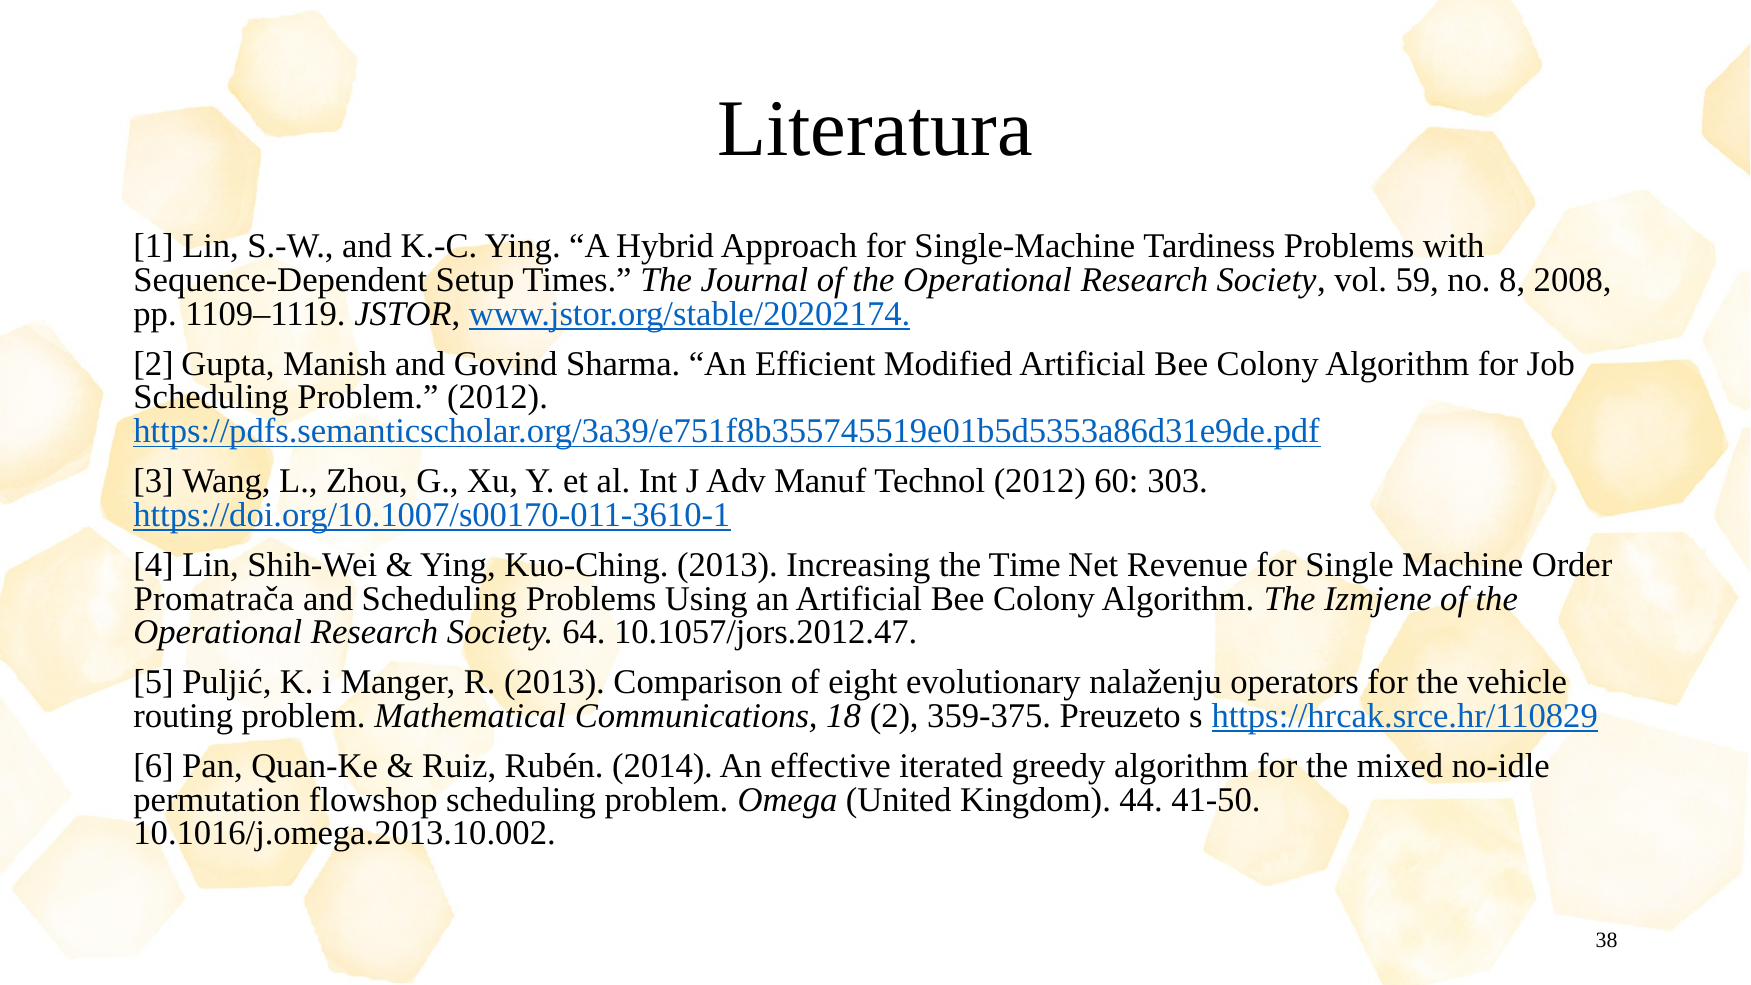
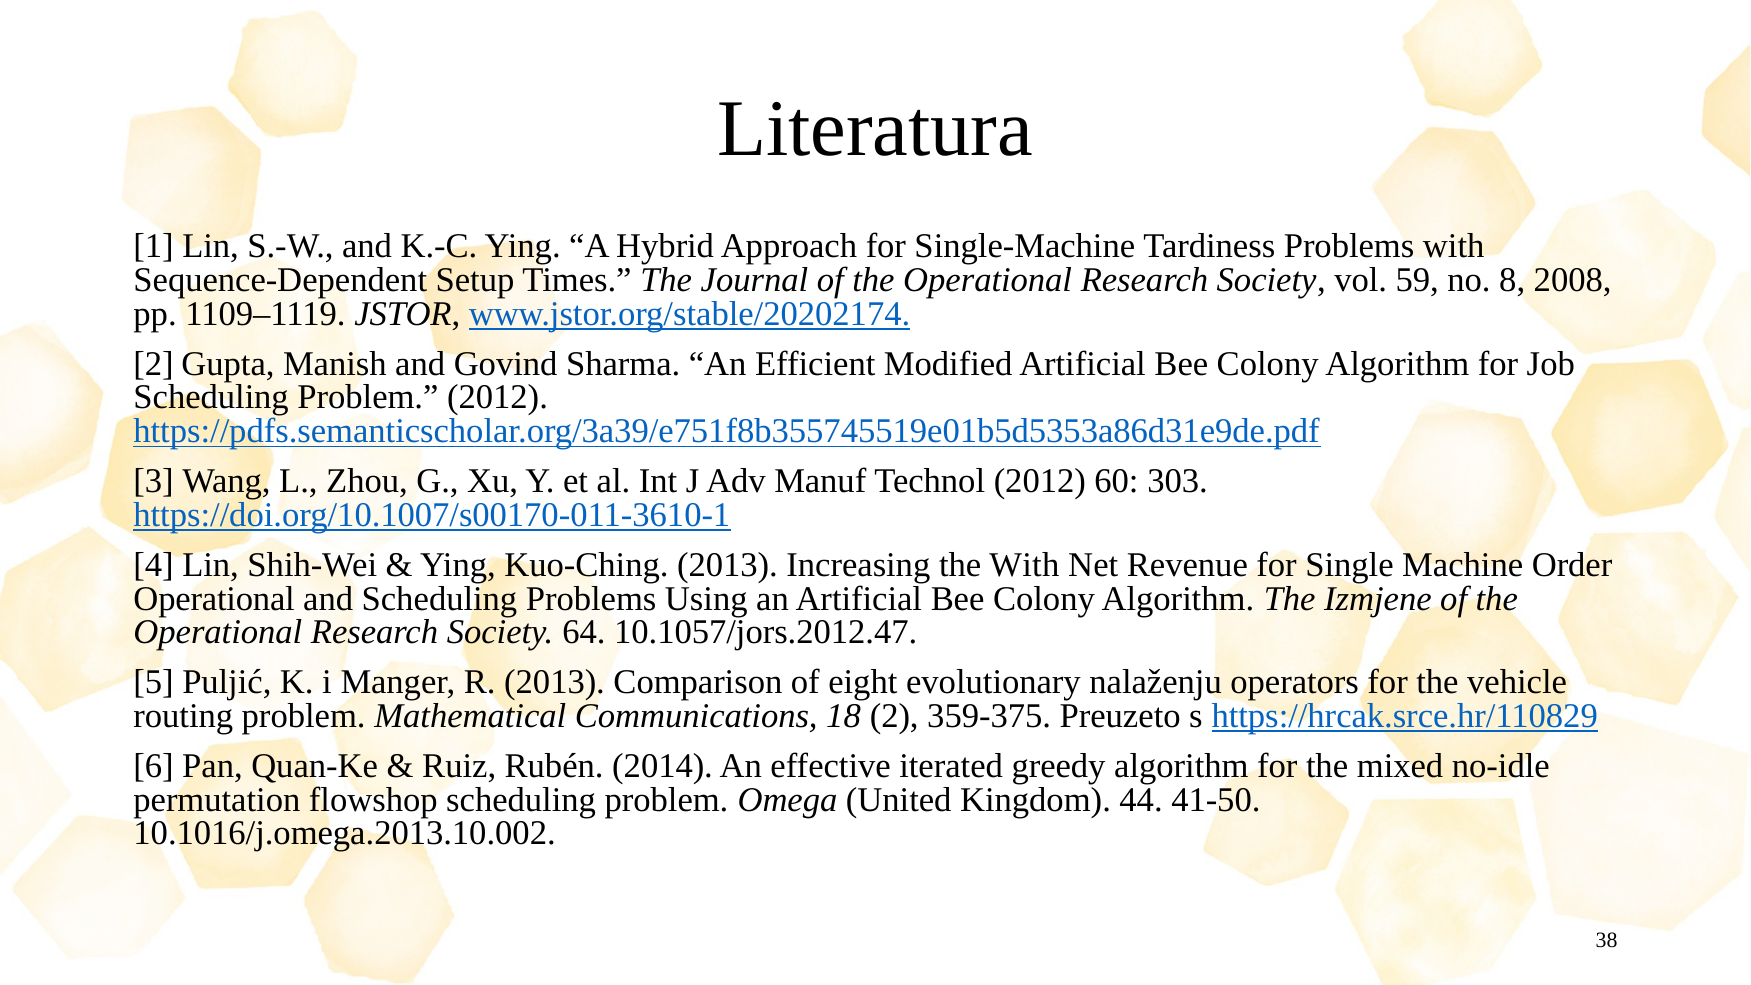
the Time: Time -> With
Promatrača at (214, 599): Promatrača -> Operational
